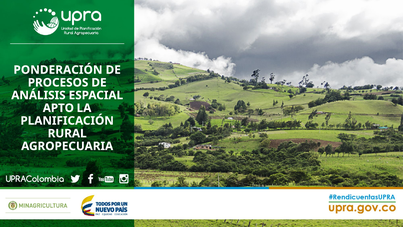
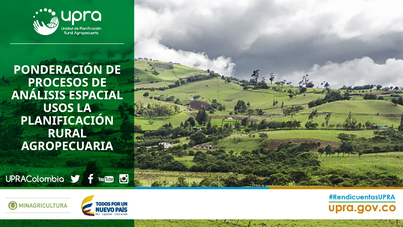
APTO: APTO -> USOS
